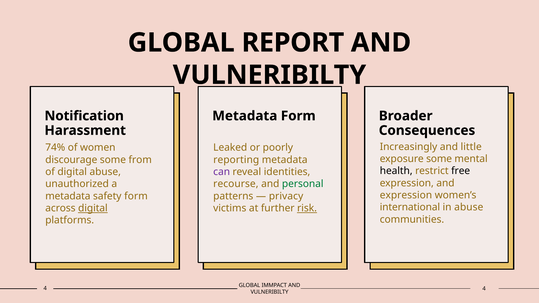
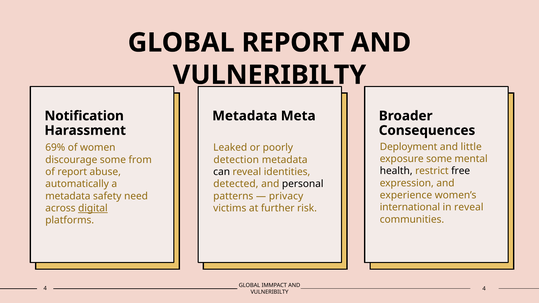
Metadata Form: Form -> Meta
Increasingly: Increasingly -> Deployment
74%: 74% -> 69%
reporting: reporting -> detection
of digital: digital -> report
can colour: purple -> black
unauthorized: unauthorized -> automatically
recourse: recourse -> detected
personal colour: green -> black
expression at (406, 195): expression -> experience
safety form: form -> need
in abuse: abuse -> reveal
risk underline: present -> none
